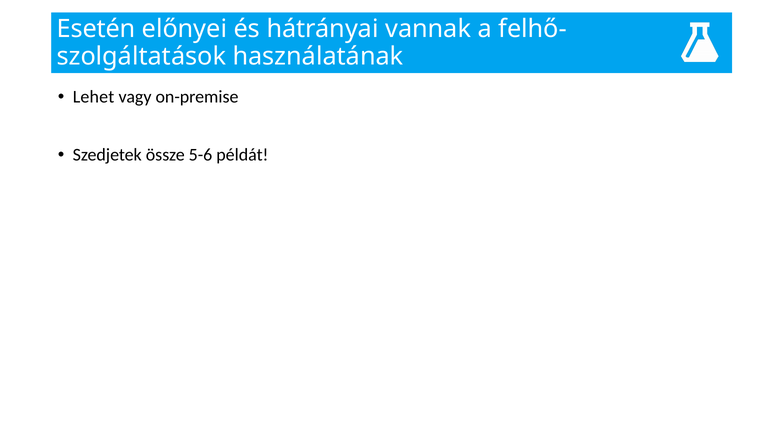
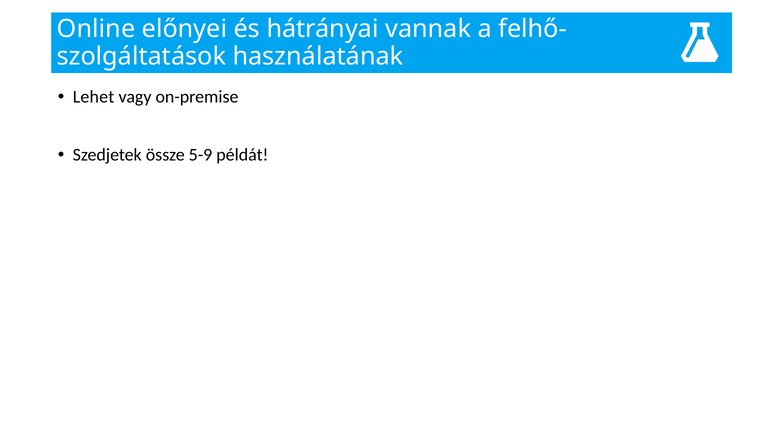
Esetén: Esetén -> Online
5-6: 5-6 -> 5-9
